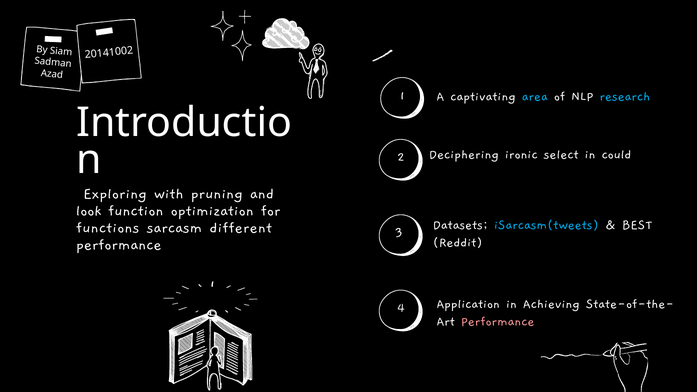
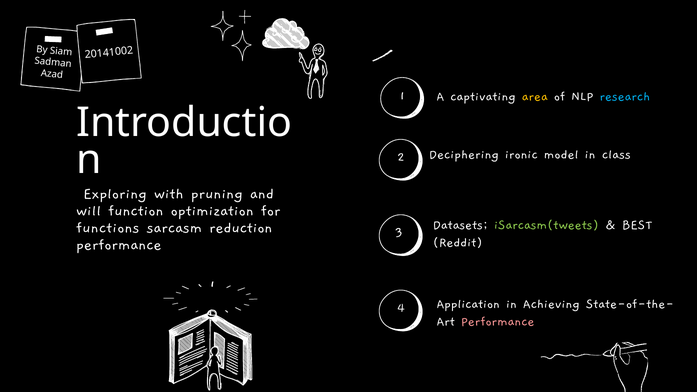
area colour: light blue -> yellow
select: select -> model
could: could -> class
look: look -> will
iSarcasm(tweets colour: light blue -> light green
different: different -> reduction
